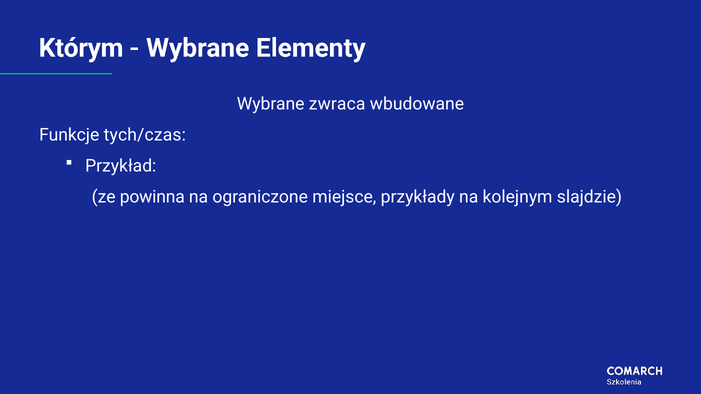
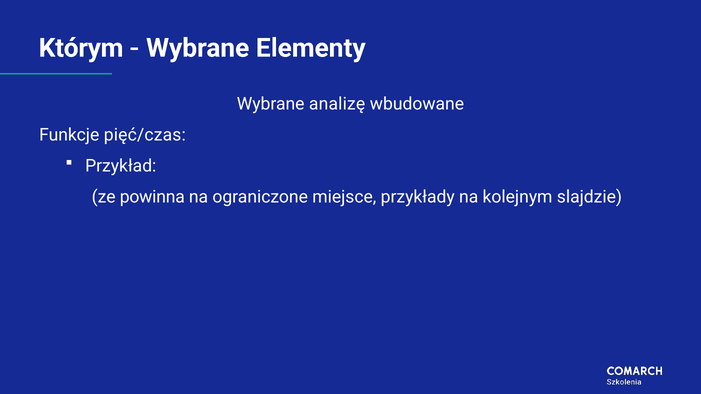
zwraca: zwraca -> analizę
tych/czas: tych/czas -> pięć/czas
